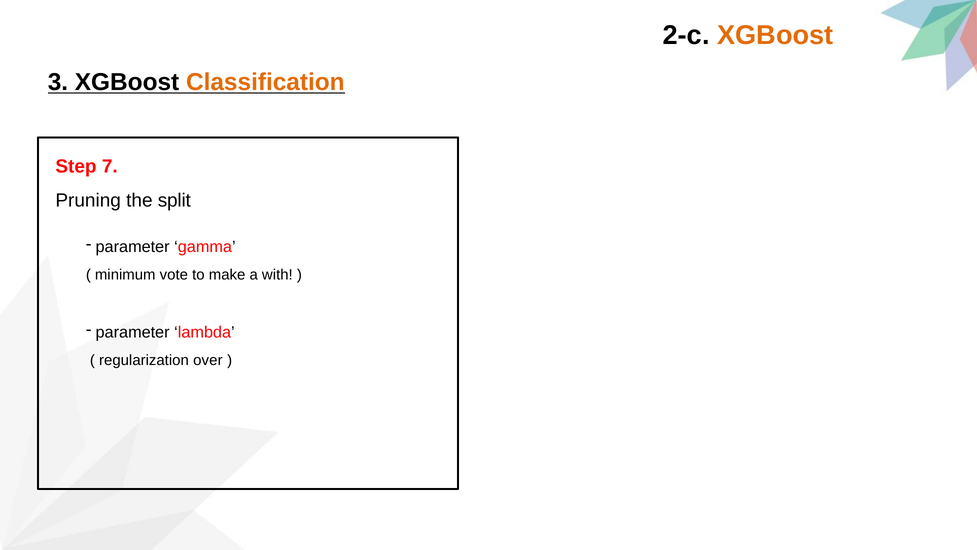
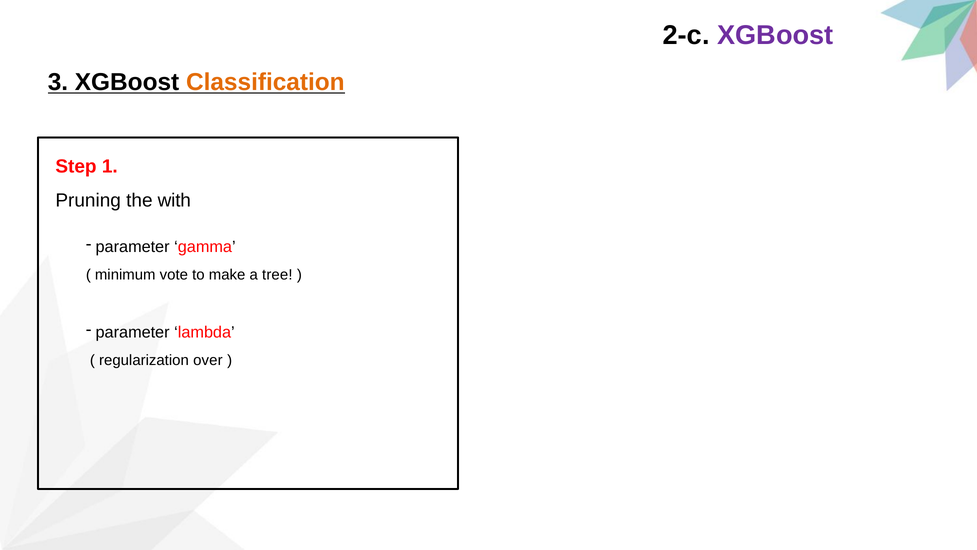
XGBoost at (775, 35) colour: orange -> purple
7: 7 -> 1
split: split -> with
with: with -> tree
